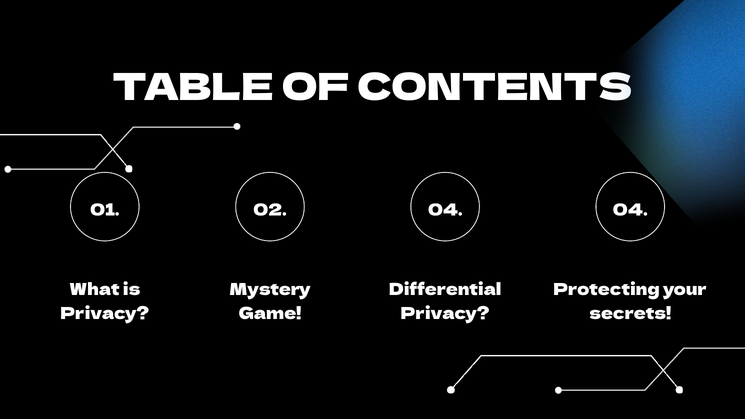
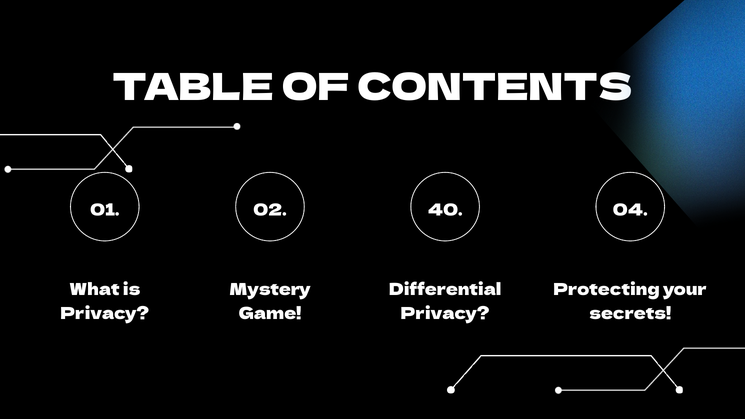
02 04: 04 -> 40
